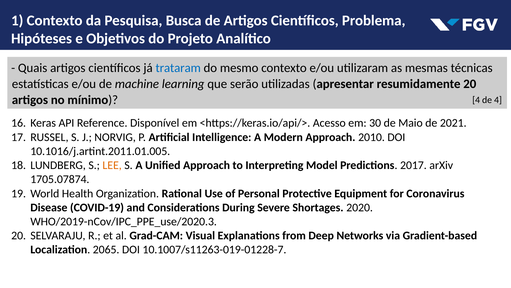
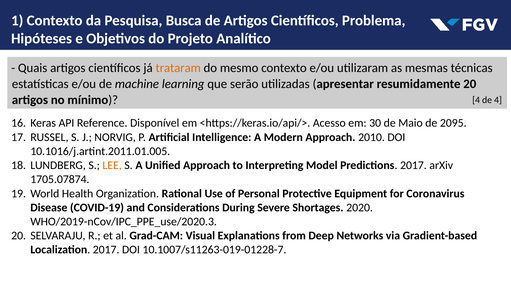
trataram colour: blue -> orange
2021: 2021 -> 2095
Localization 2065: 2065 -> 2017
